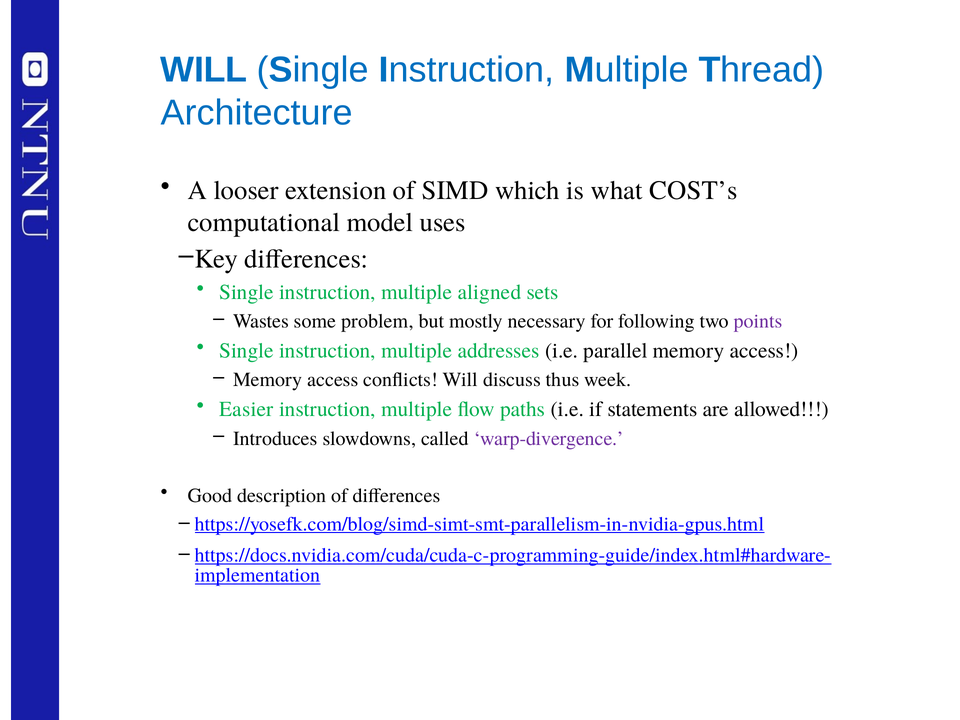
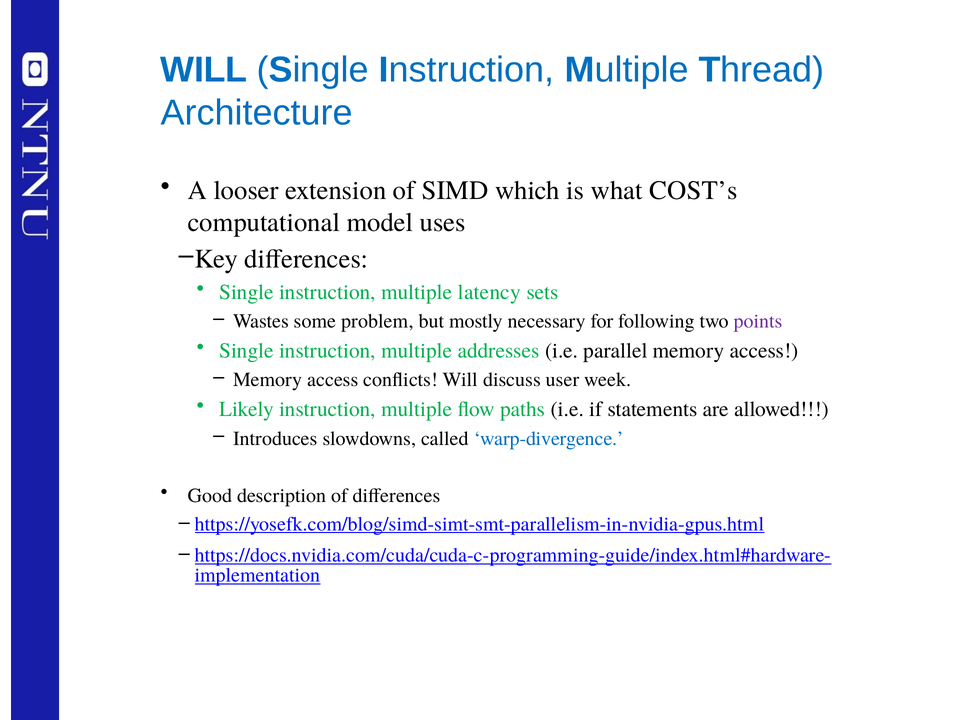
aligned: aligned -> latency
thus: thus -> user
Easier: Easier -> Likely
warp-divergence colour: purple -> blue
